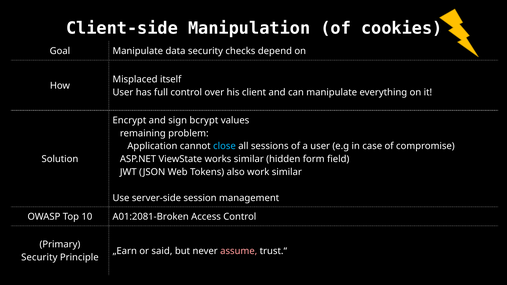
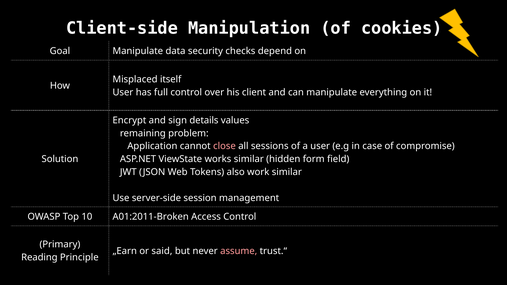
bcrypt: bcrypt -> details
close colour: light blue -> pink
A01:2081-Broken: A01:2081-Broken -> A01:2011-Broken
Security at (39, 258): Security -> Reading
